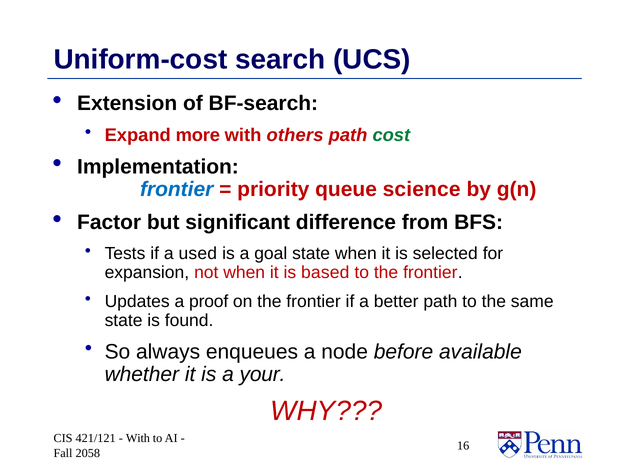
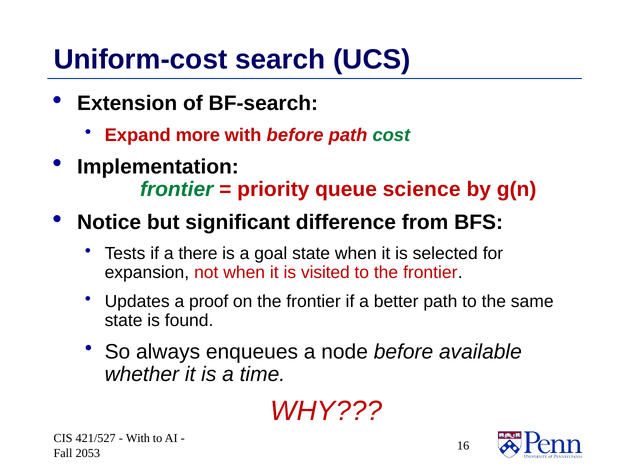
with others: others -> before
frontier at (177, 190) colour: blue -> green
Factor: Factor -> Notice
used: used -> there
based: based -> visited
your: your -> time
421/121: 421/121 -> 421/527
2058: 2058 -> 2053
